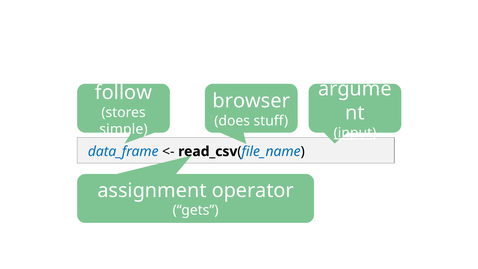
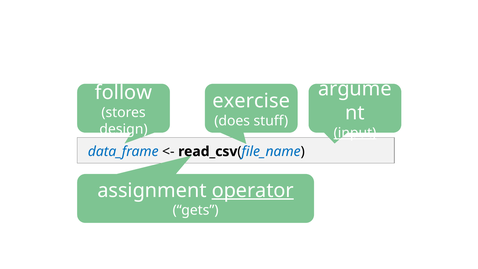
browser: browser -> exercise
simple: simple -> design
operator underline: none -> present
